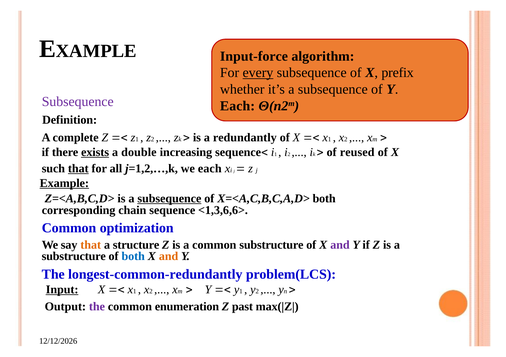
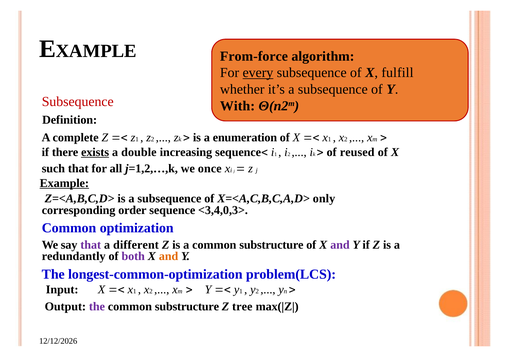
Input-force: Input-force -> From-force
prefix: prefix -> fulfill
Subsequence at (78, 102) colour: purple -> red
Each at (237, 106): Each -> With
redundantly: redundantly -> enumeration
that at (78, 169) underline: present -> none
we each: each -> once
subsequence at (169, 199) underline: present -> none
X=<A,C,B,C,A,D> both: both -> only
chain: chain -> order
<1,3,6,6>: <1,3,6,6> -> <3,4,0,3>
that at (91, 245) colour: orange -> purple
structure: structure -> different
substructure at (74, 257): substructure -> redundantly
both at (133, 257) colour: blue -> purple
longest-common-redundantly: longest-common-redundantly -> longest-common-optimization
Input underline: present -> none
enumeration at (187, 307): enumeration -> substructure
past: past -> tree
